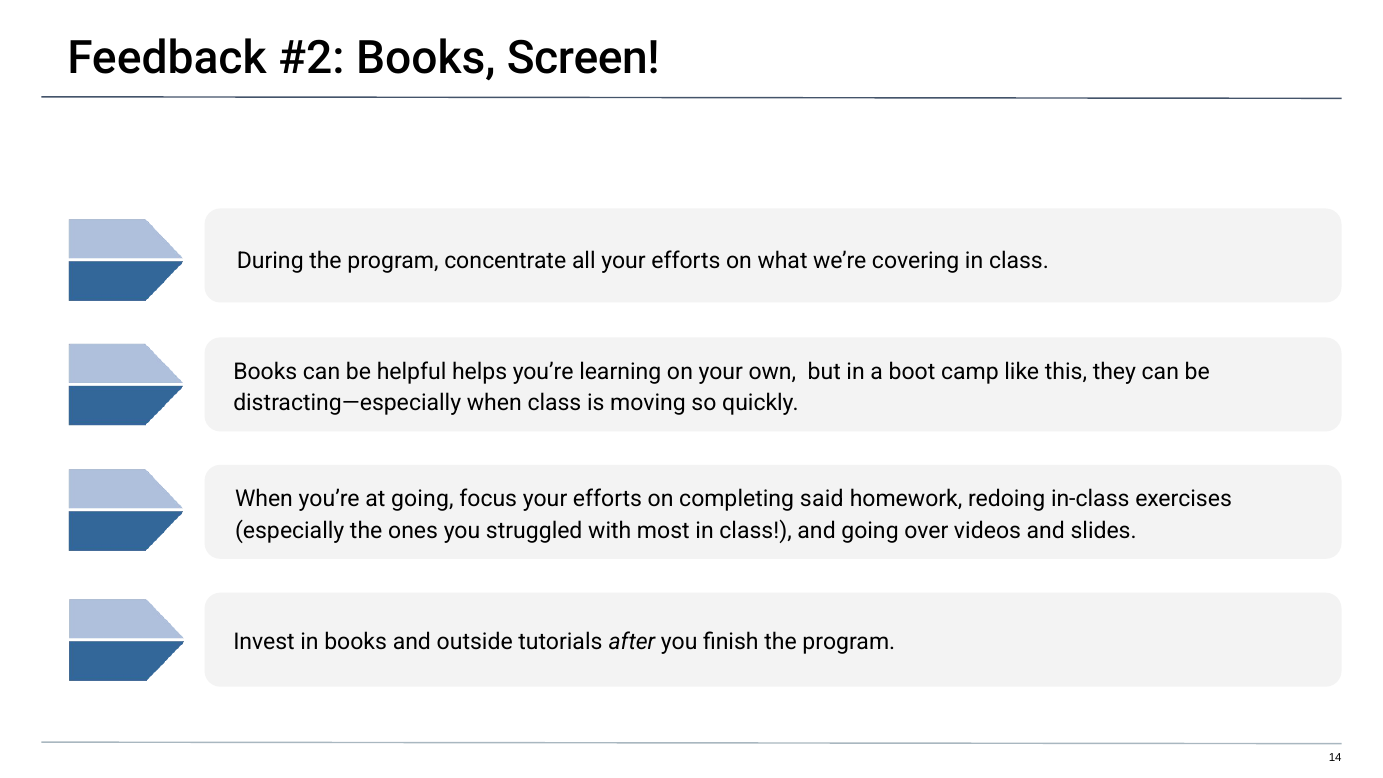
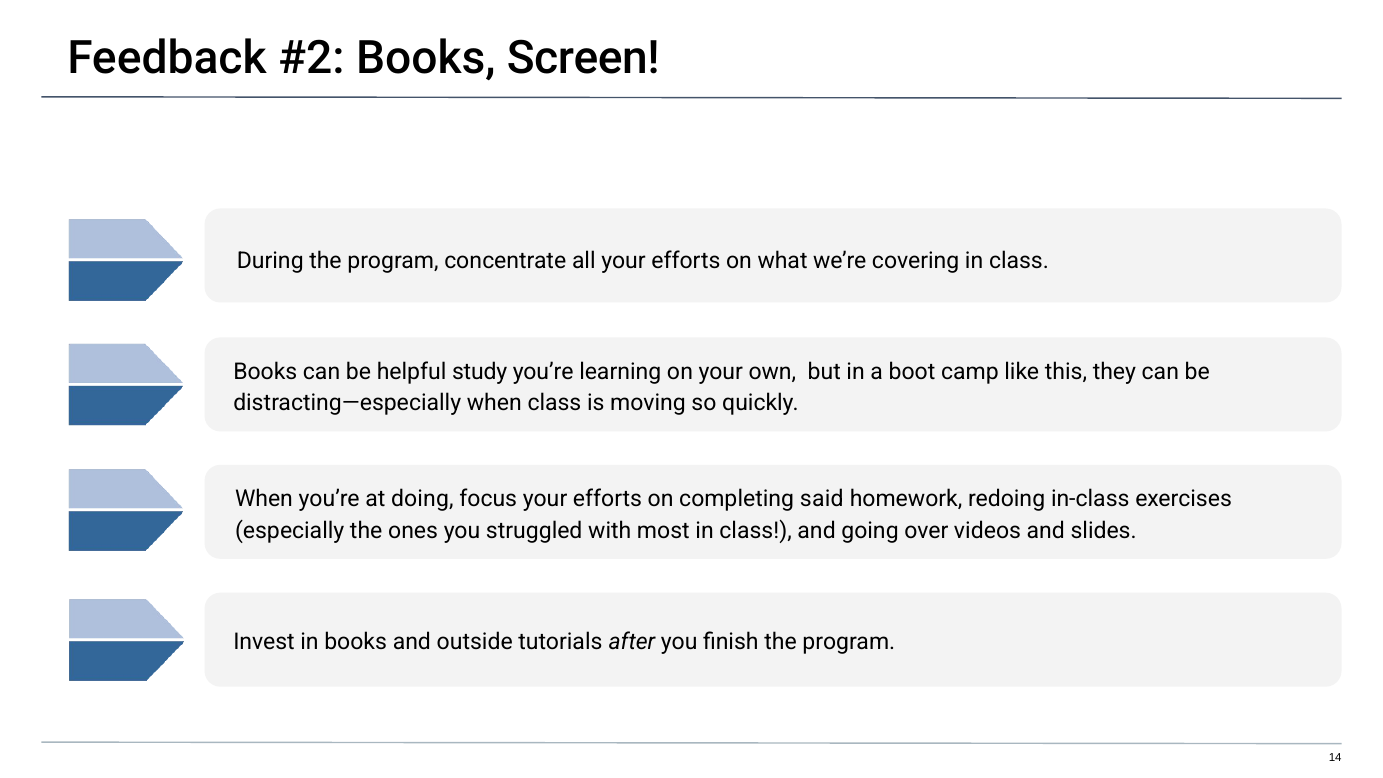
helps: helps -> study
at going: going -> doing
